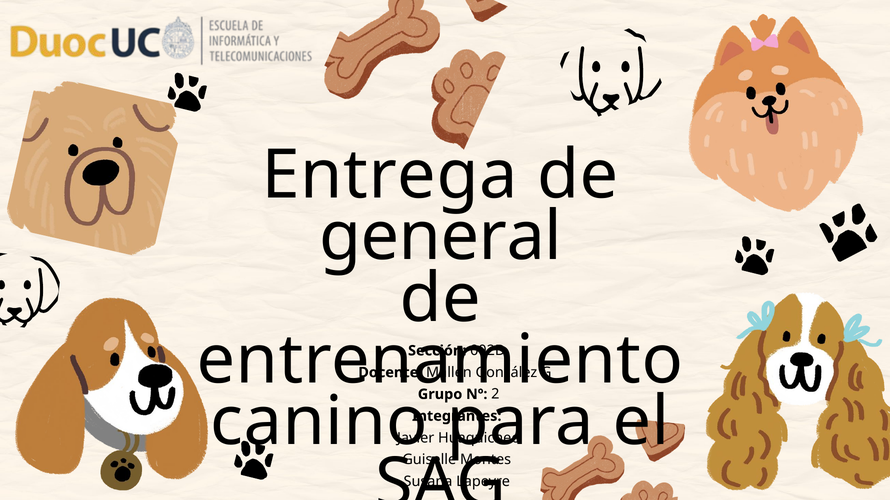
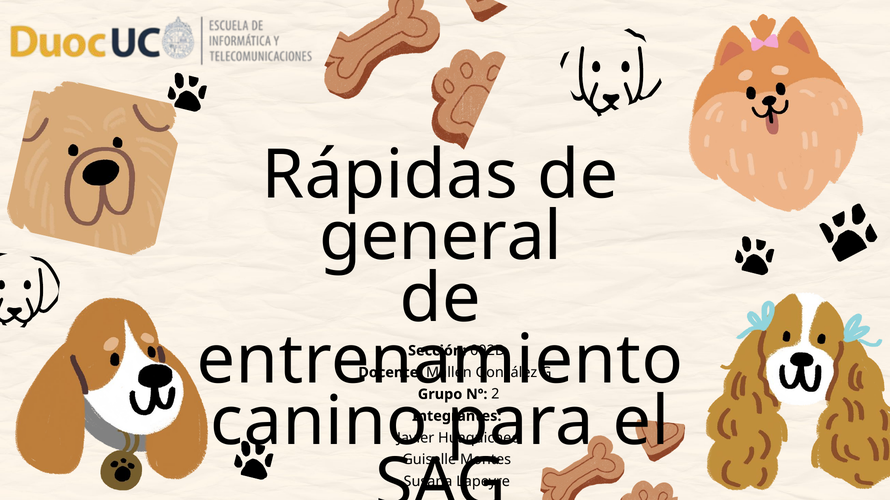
Entrega: Entrega -> Rápidas
